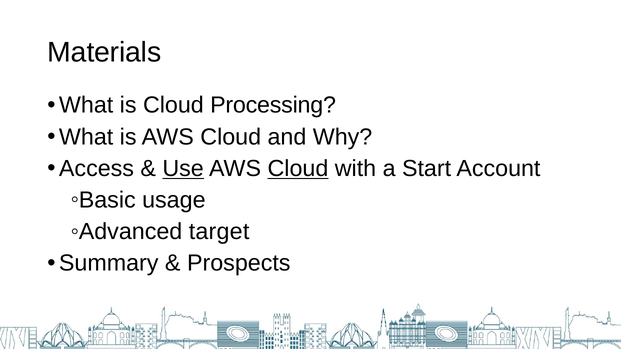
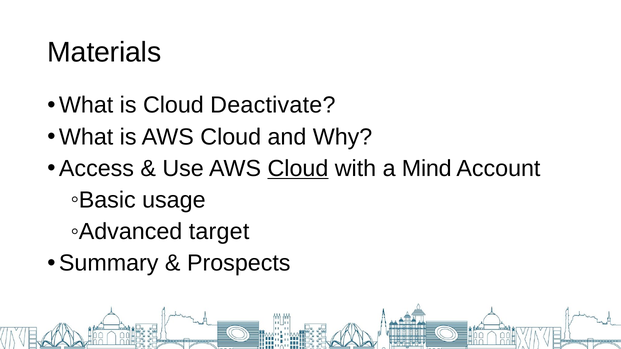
Processing: Processing -> Deactivate
Use underline: present -> none
Start: Start -> Mind
